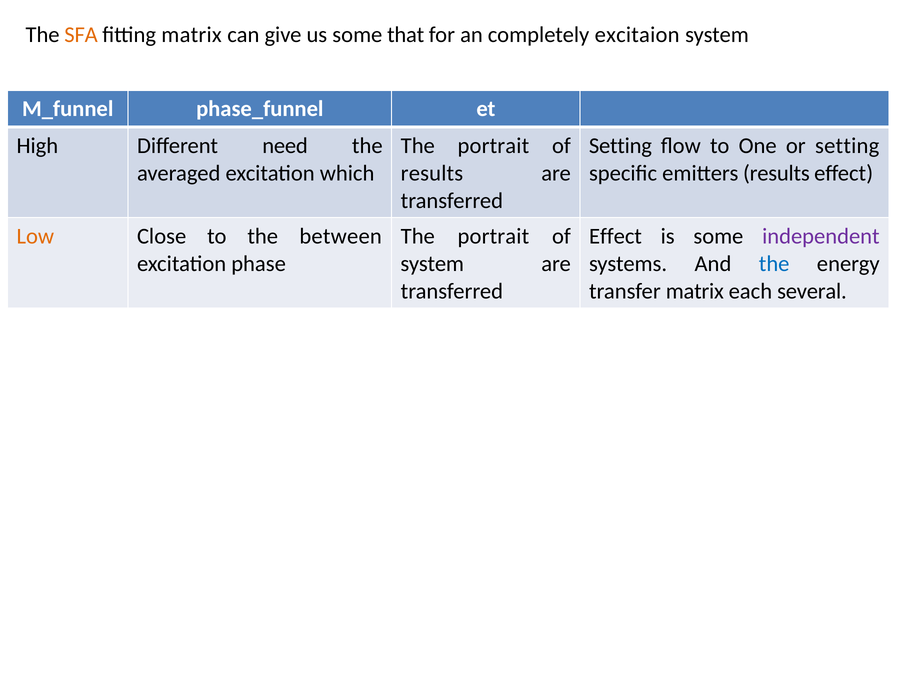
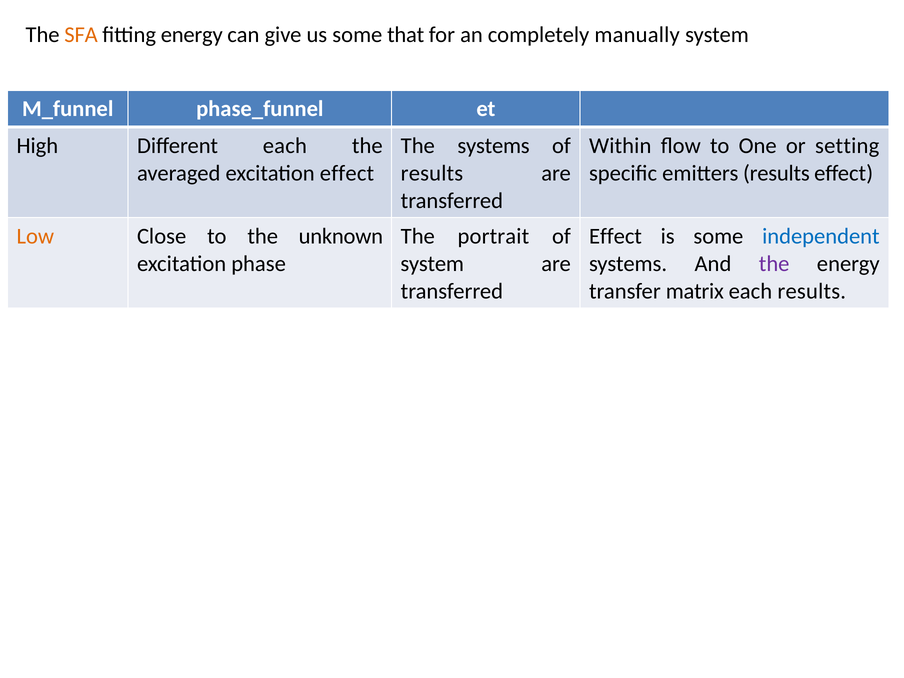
fitting matrix: matrix -> energy
excitaion: excitaion -> manually
Different need: need -> each
portrait at (493, 146): portrait -> systems
Setting at (620, 146): Setting -> Within
excitation which: which -> effect
between: between -> unknown
independent colour: purple -> blue
the at (774, 264) colour: blue -> purple
each several: several -> results
